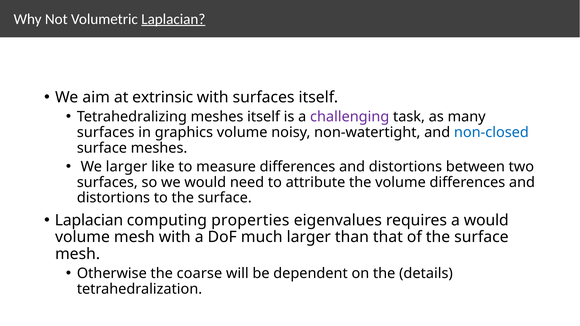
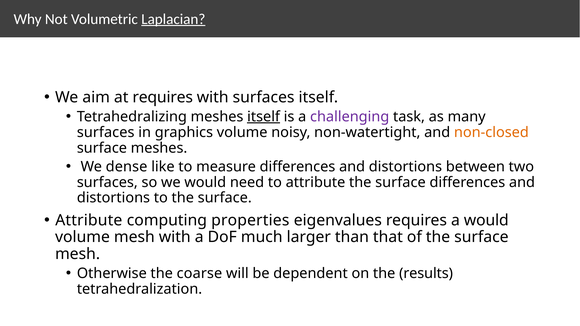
at extrinsic: extrinsic -> requires
itself at (264, 117) underline: none -> present
non-closed colour: blue -> orange
We larger: larger -> dense
attribute the volume: volume -> surface
Laplacian at (89, 220): Laplacian -> Attribute
details: details -> results
